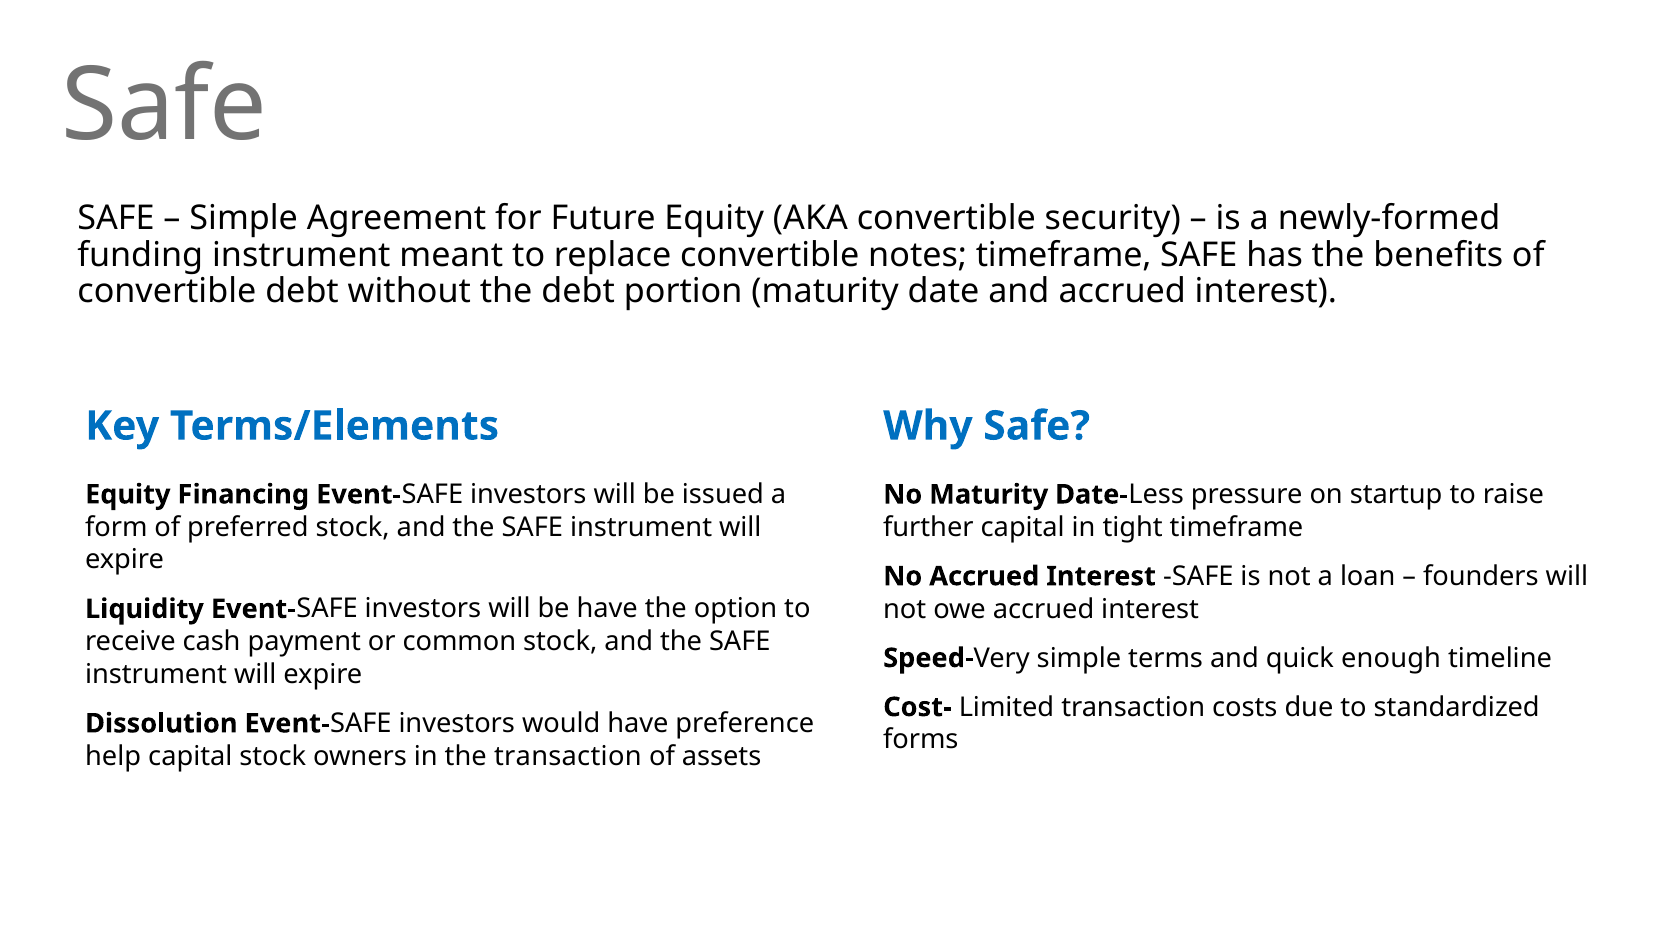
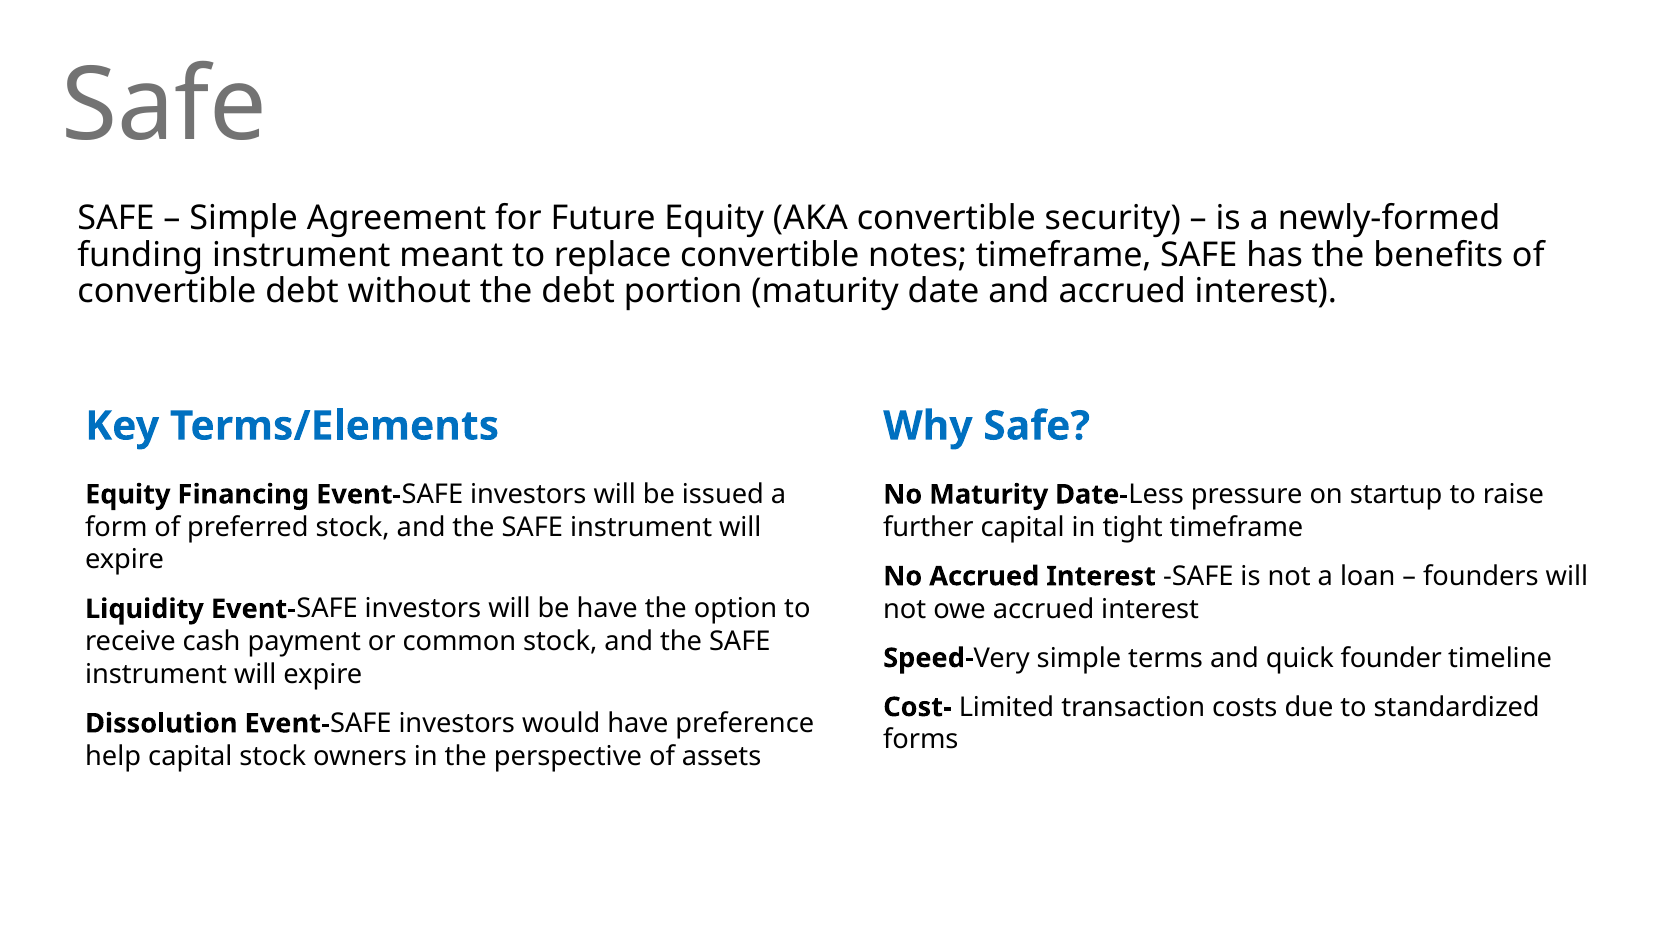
enough: enough -> founder
the transaction: transaction -> perspective
